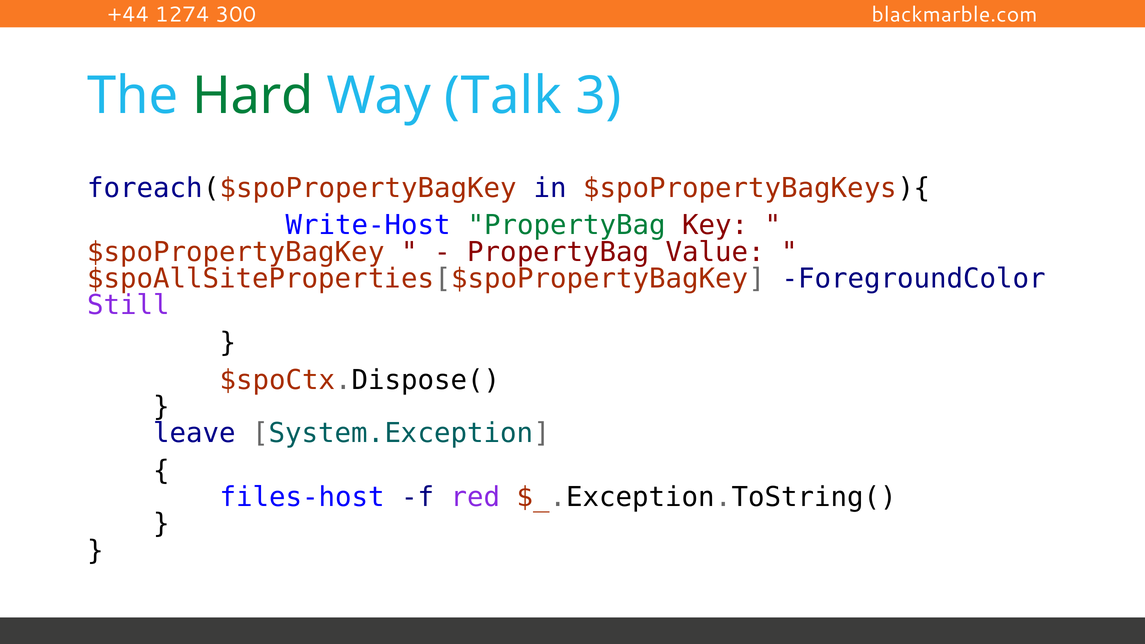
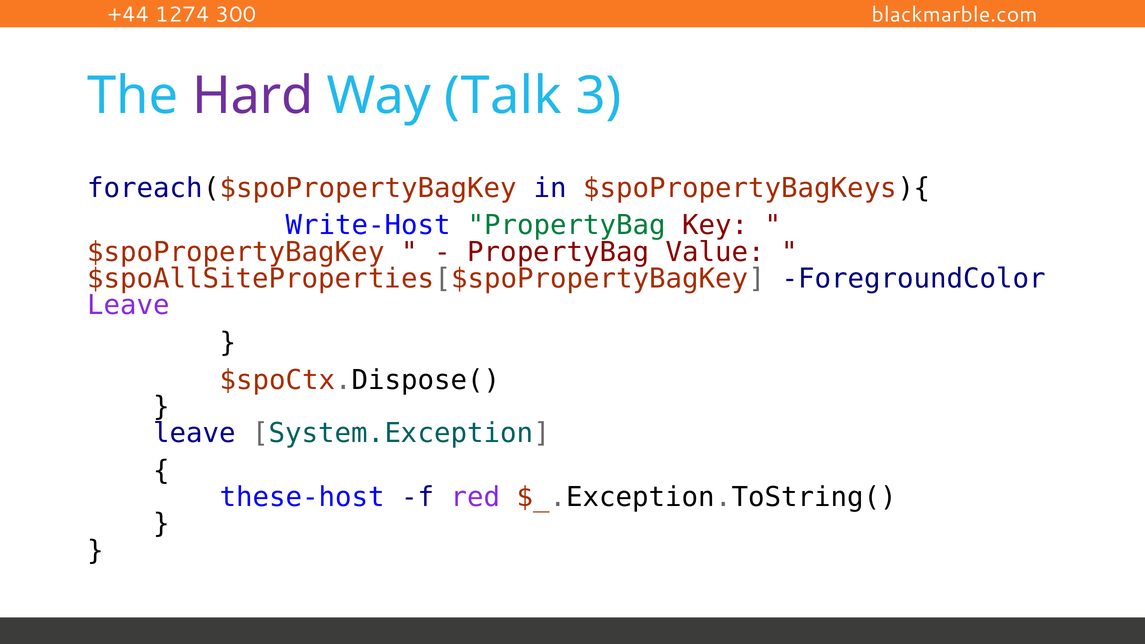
Hard colour: green -> purple
Still at (129, 305): Still -> Leave
files-host: files-host -> these-host
